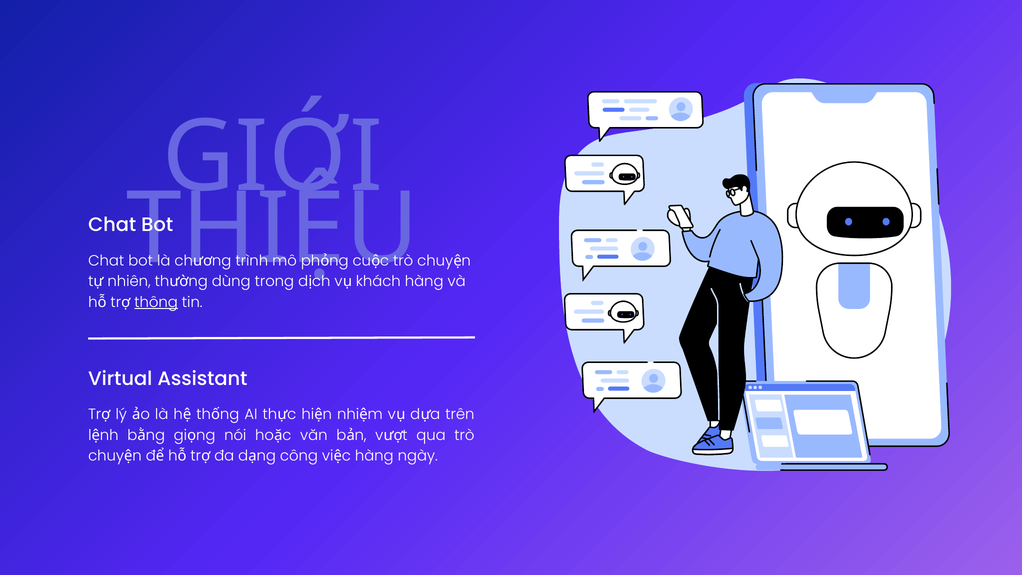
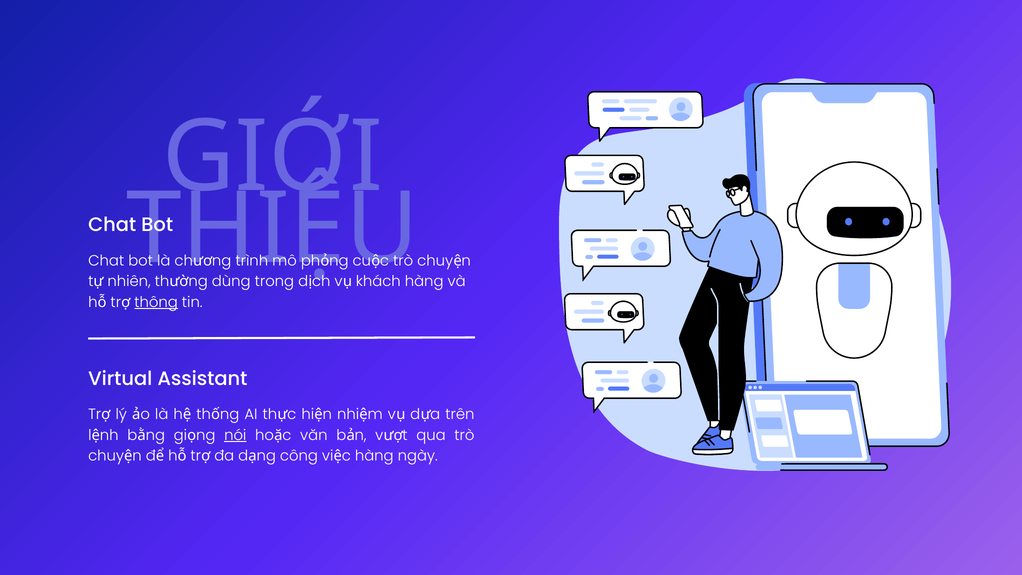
nói underline: none -> present
